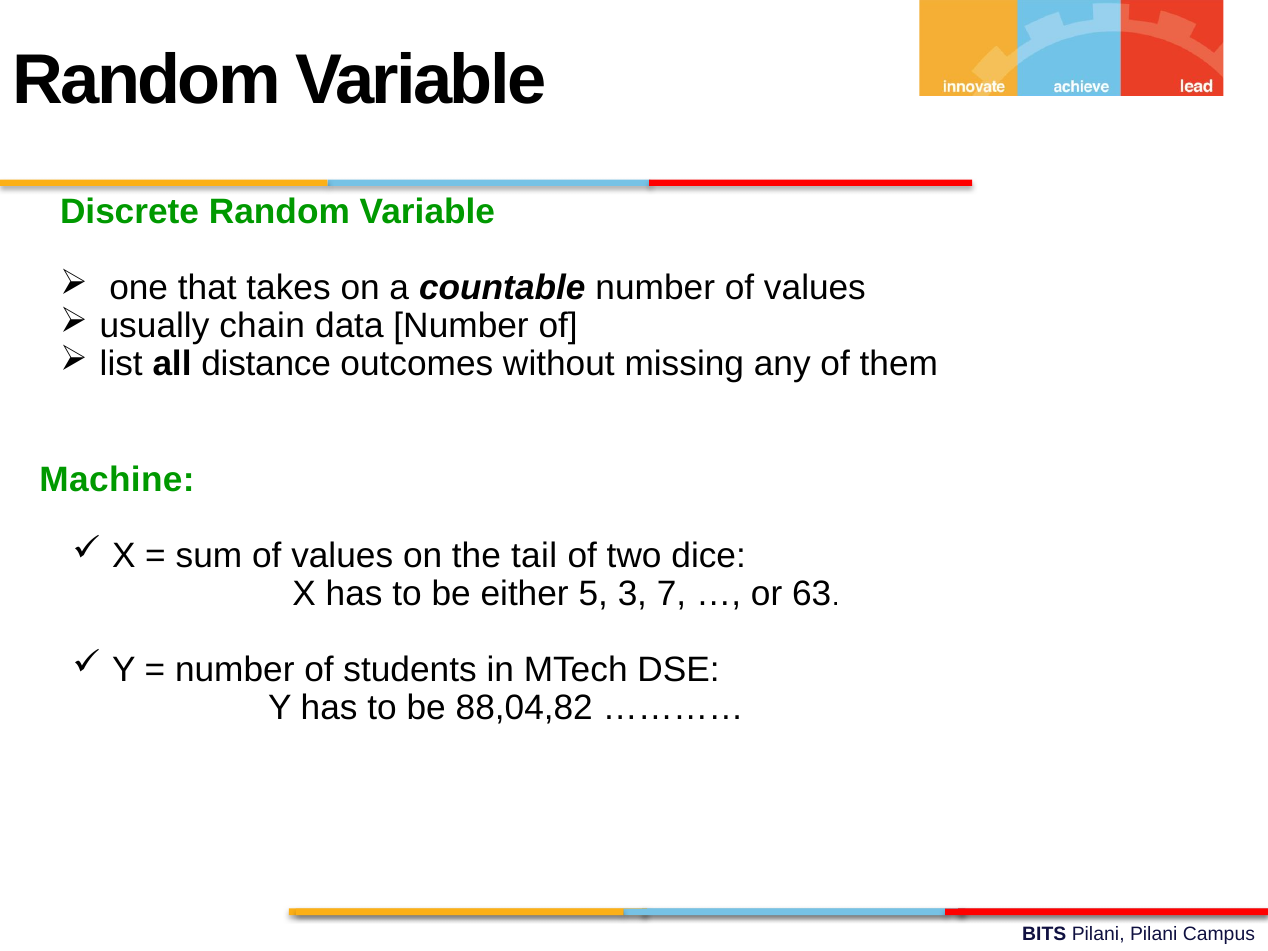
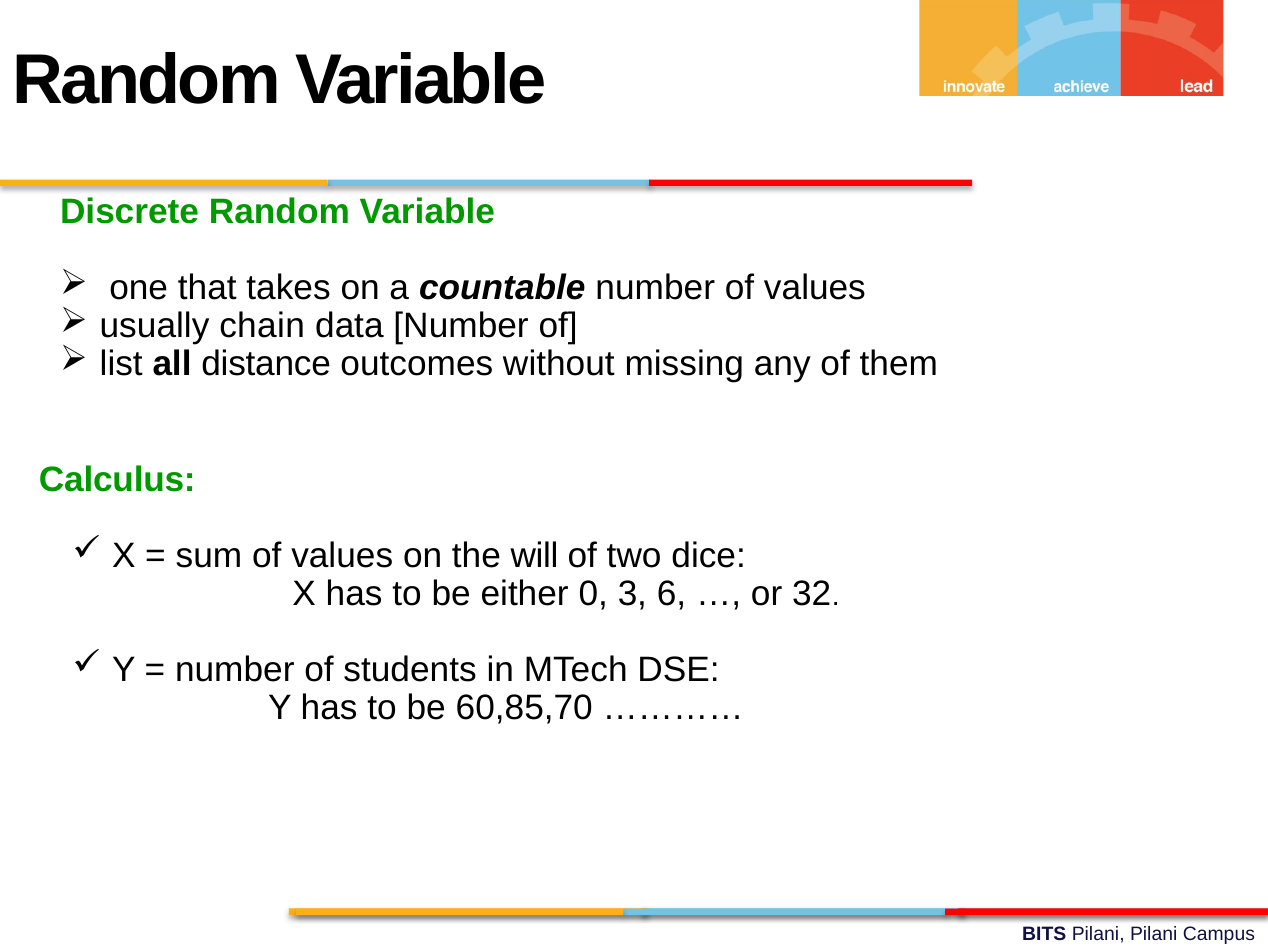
Machine: Machine -> Calculus
tail: tail -> will
5: 5 -> 0
7: 7 -> 6
63: 63 -> 32
88,04,82: 88,04,82 -> 60,85,70
